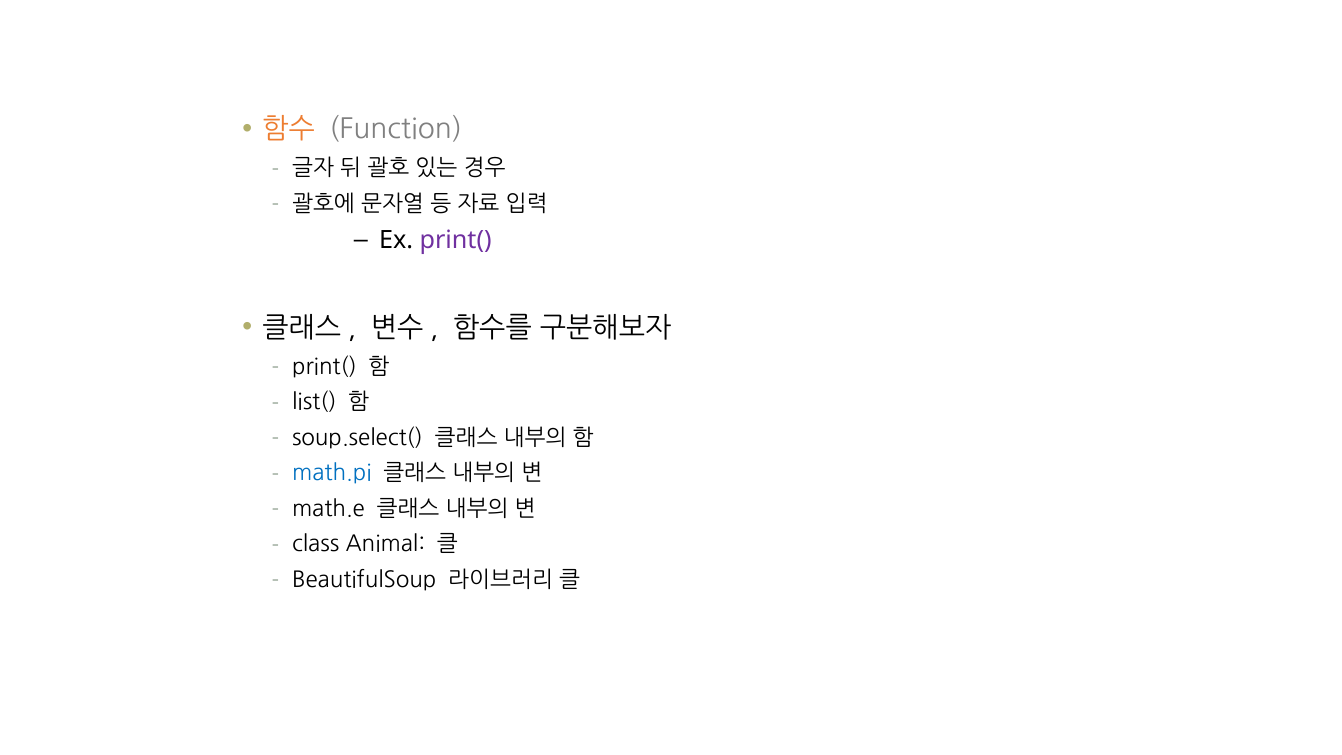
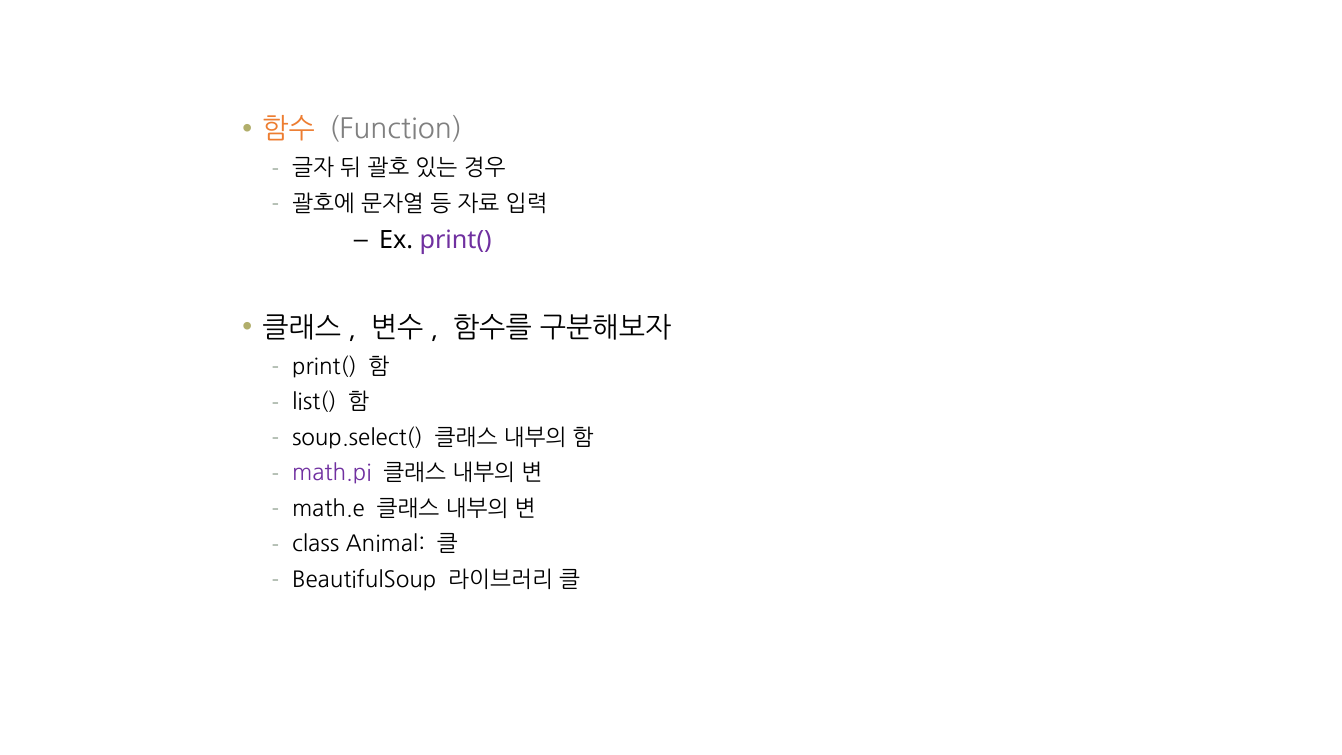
math.pi colour: blue -> purple
